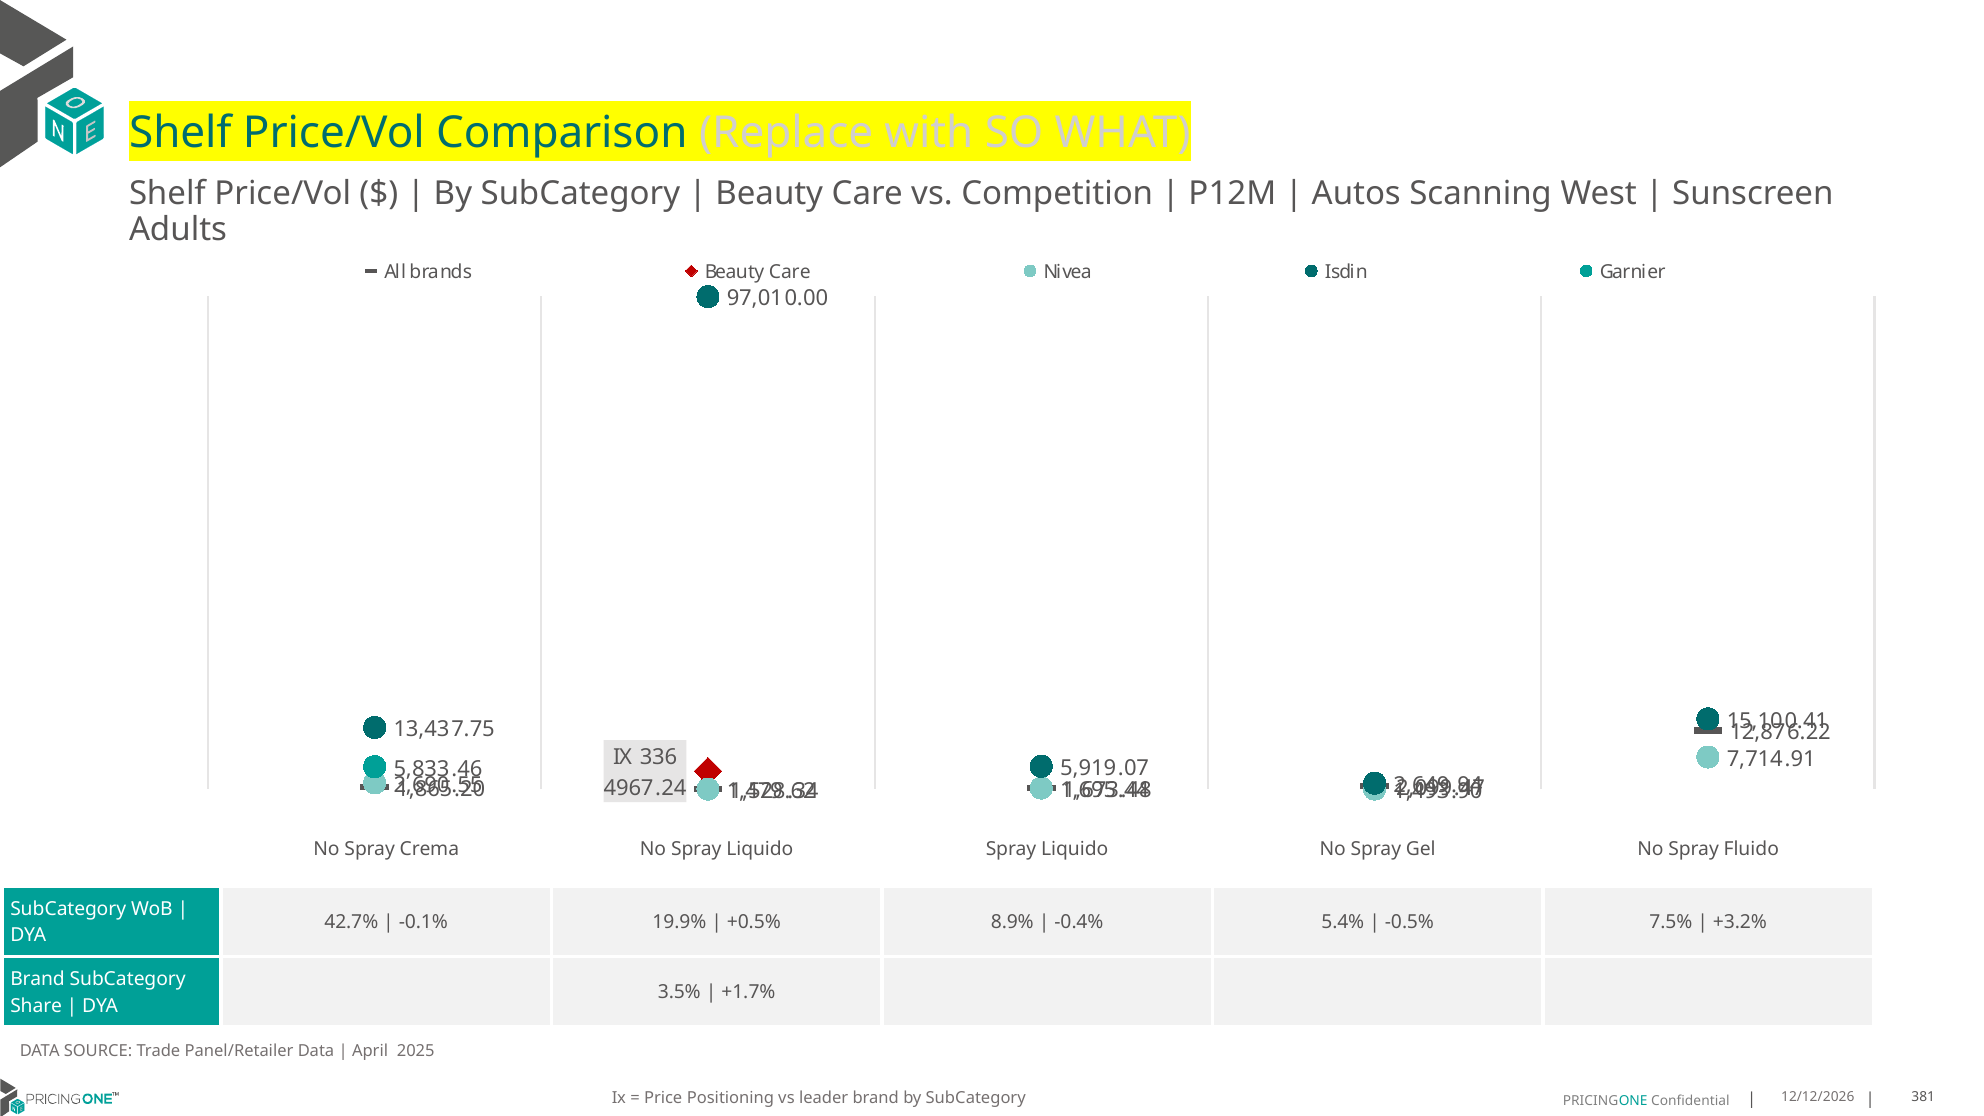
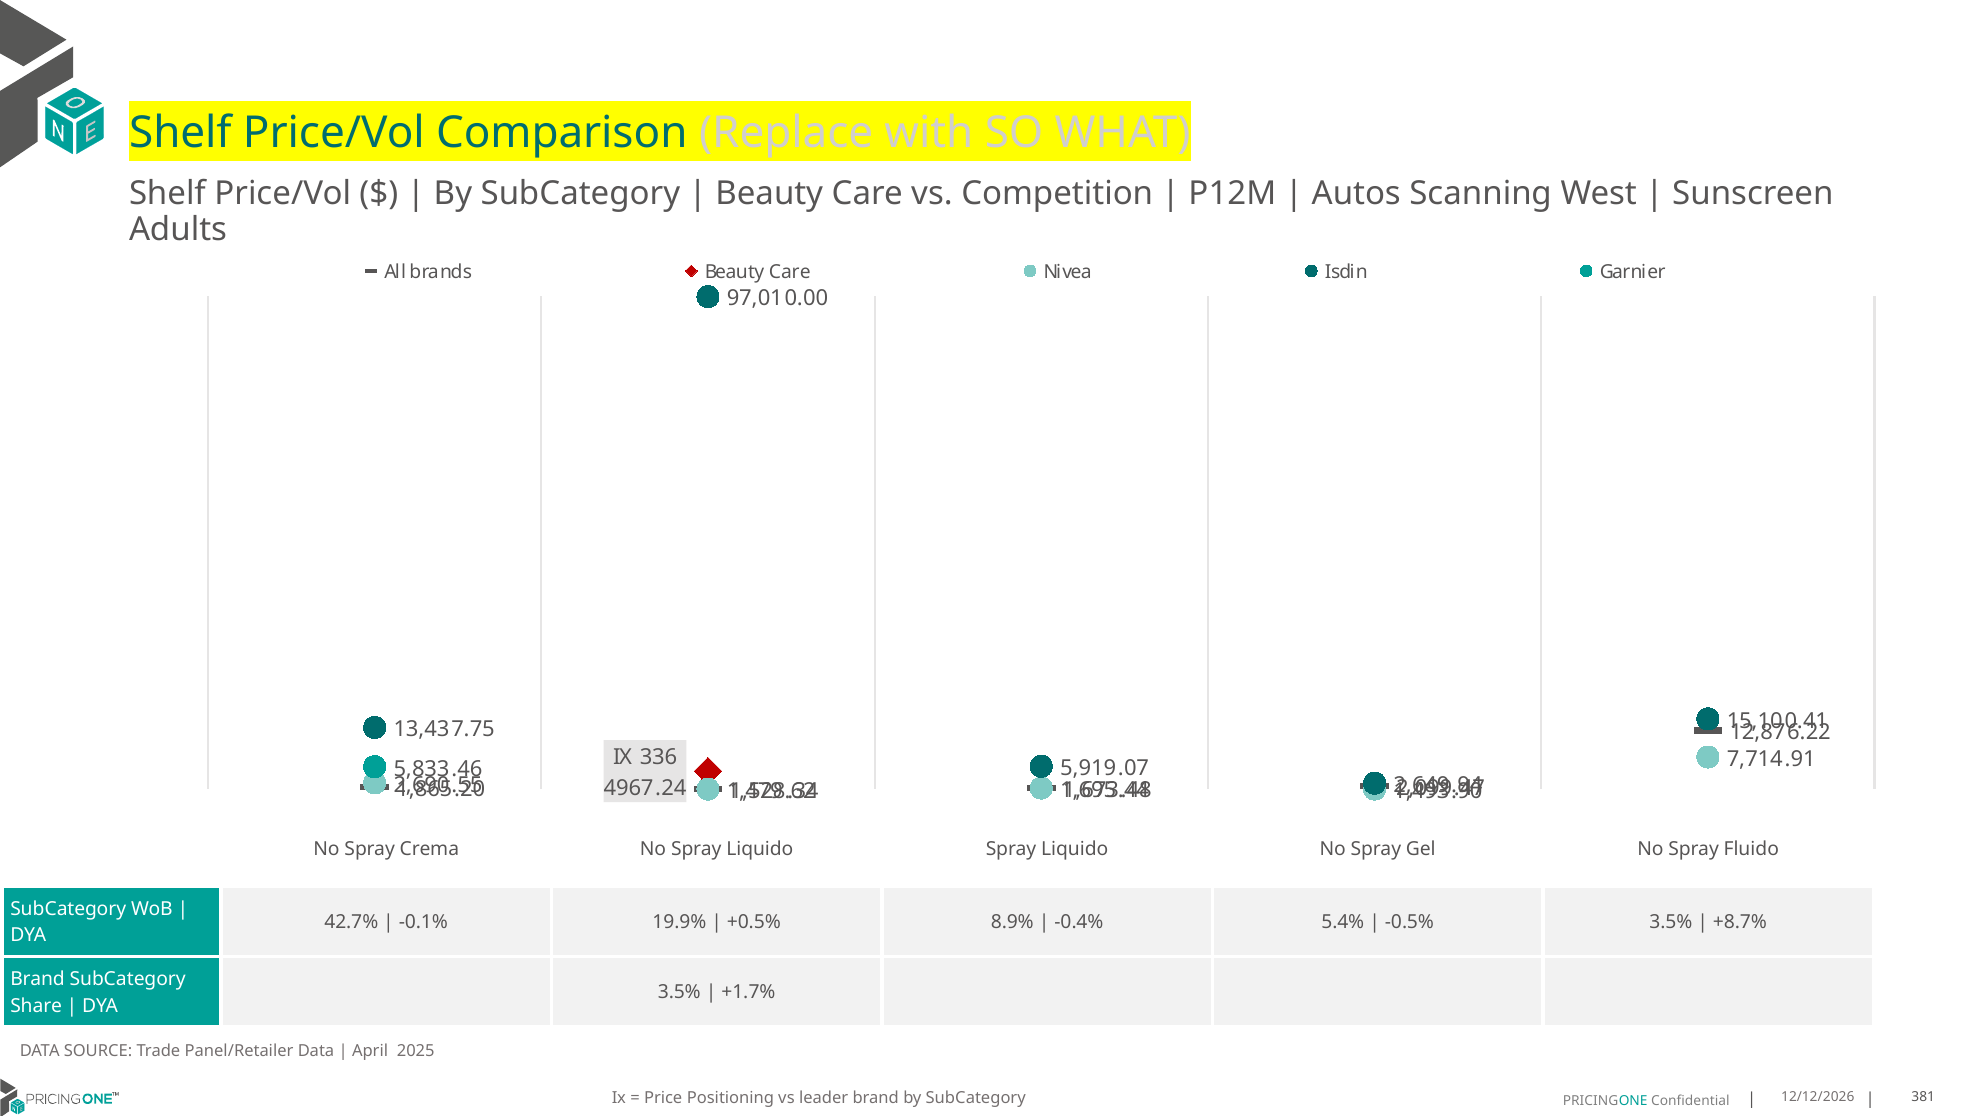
-0.5% 7.5%: 7.5% -> 3.5%
+3.2%: +3.2% -> +8.7%
